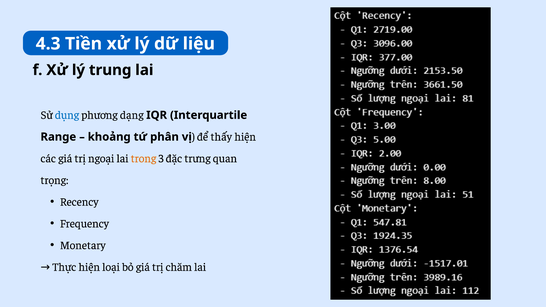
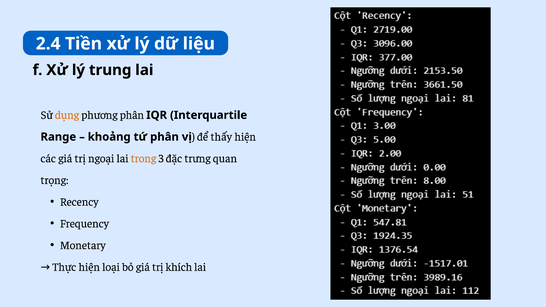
4.3: 4.3 -> 2.4
dụng colour: blue -> orange
phương dạng: dạng -> phân
chăm: chăm -> khích
